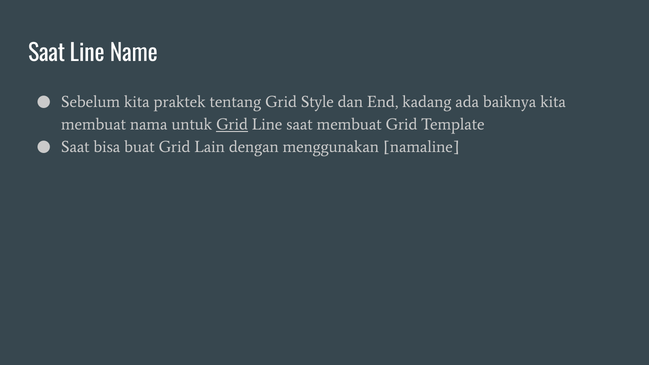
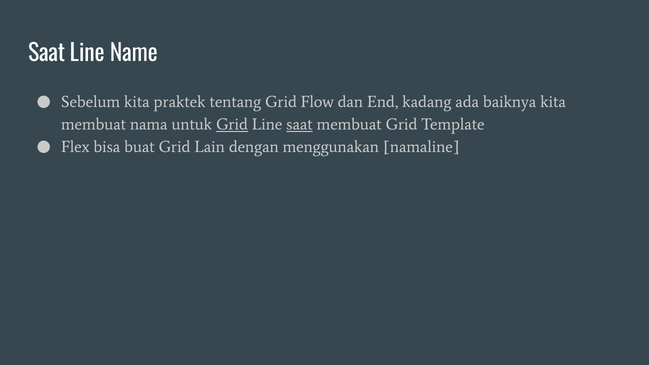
Style: Style -> Flow
saat at (299, 124) underline: none -> present
Saat at (75, 147): Saat -> Flex
